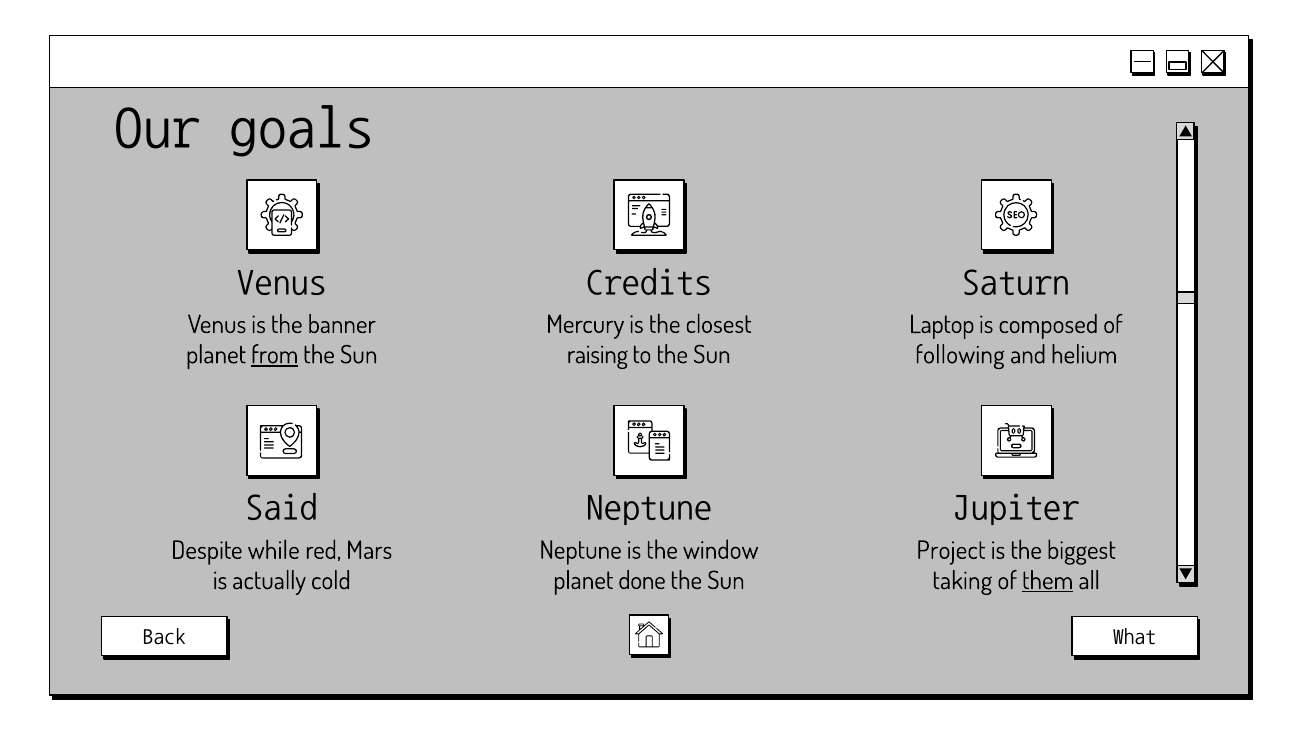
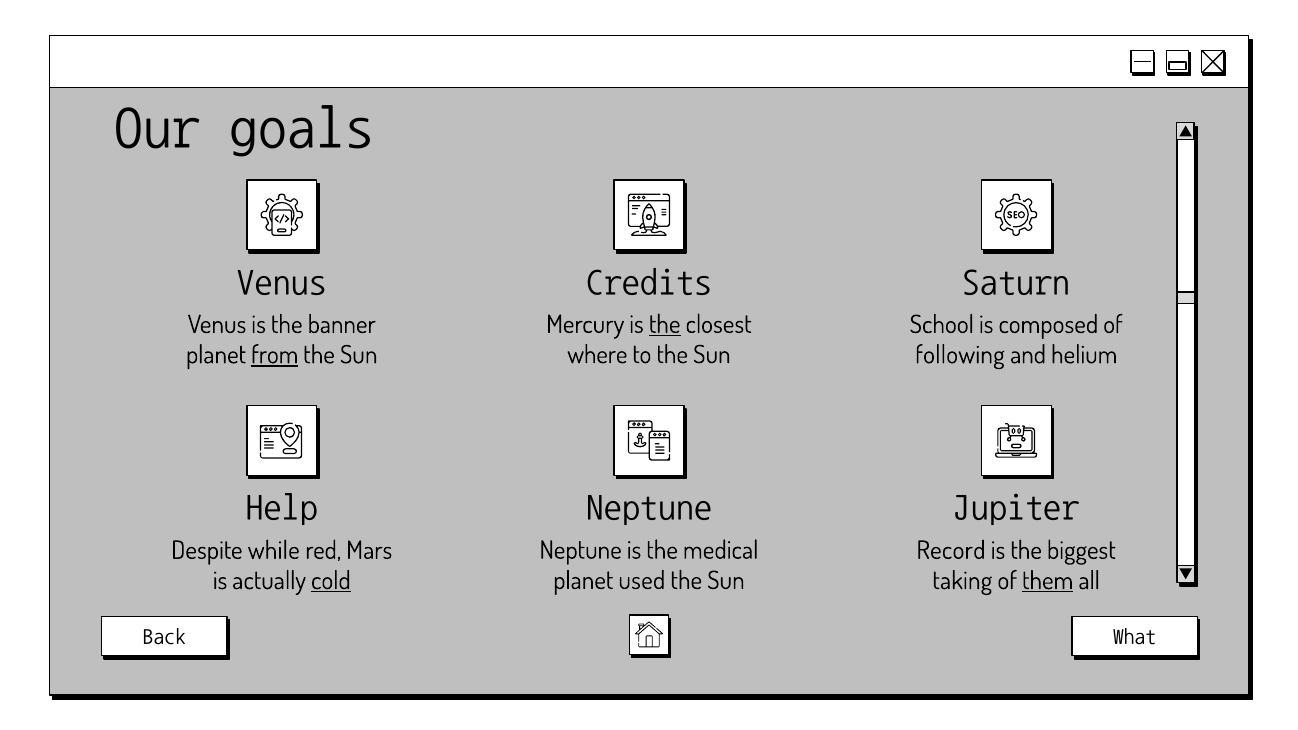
the at (665, 325) underline: none -> present
Laptop: Laptop -> School
raising: raising -> where
Said: Said -> Help
window: window -> medical
Project: Project -> Record
done: done -> used
cold underline: none -> present
